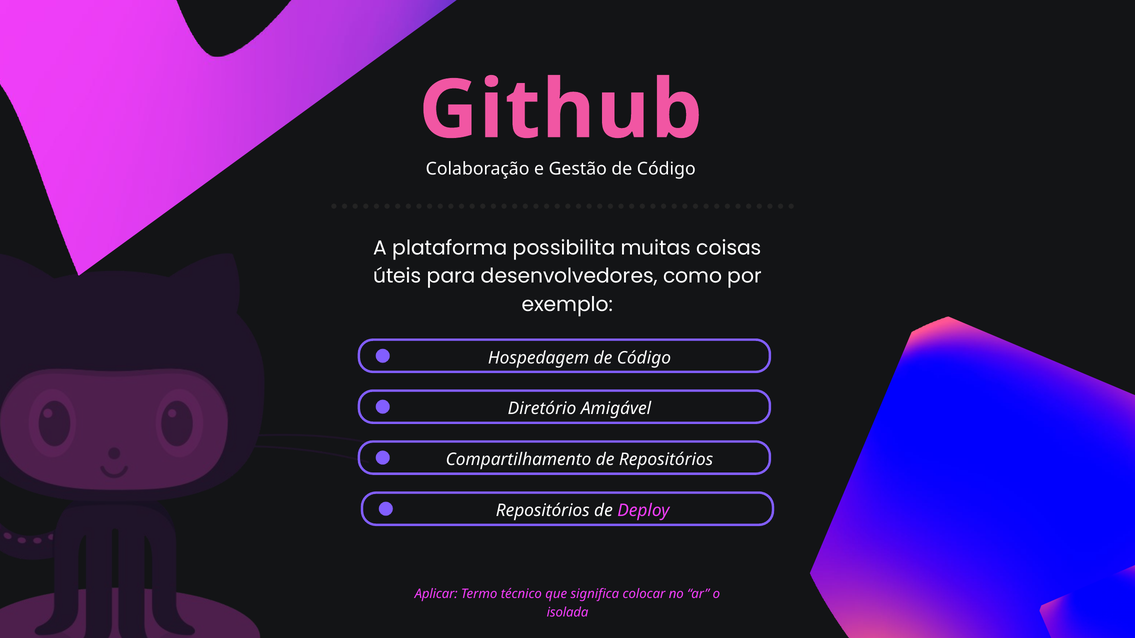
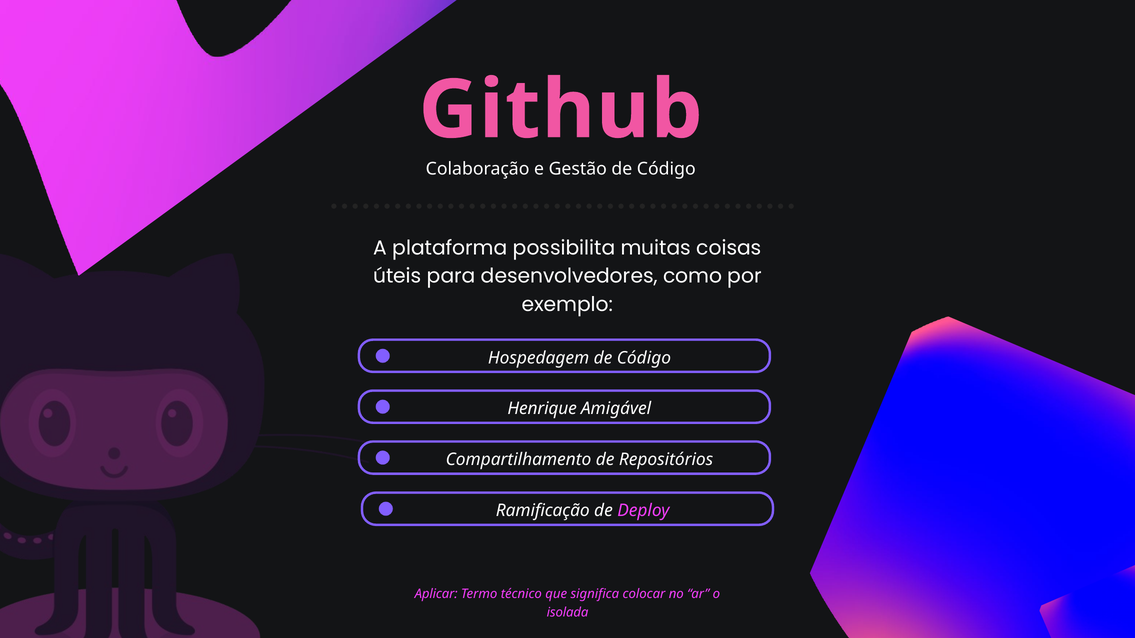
Diretório: Diretório -> Henrique
Repositórios at (543, 511): Repositórios -> Ramificação
